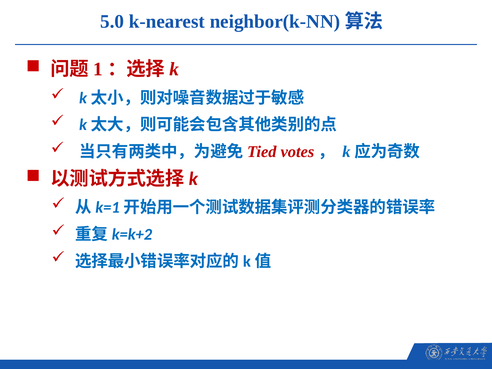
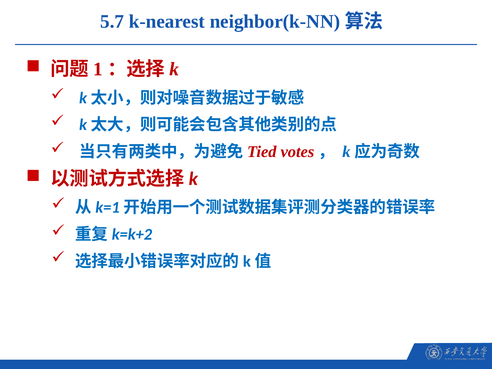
5.0: 5.0 -> 5.7
